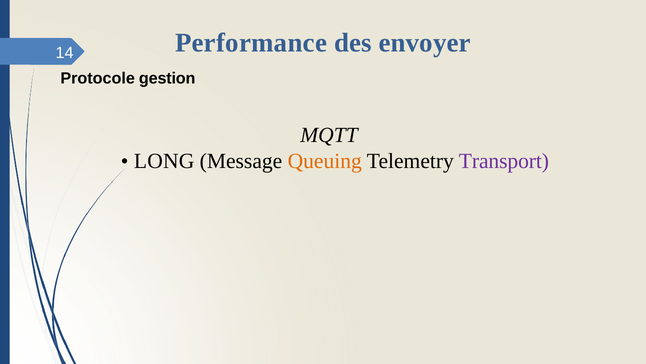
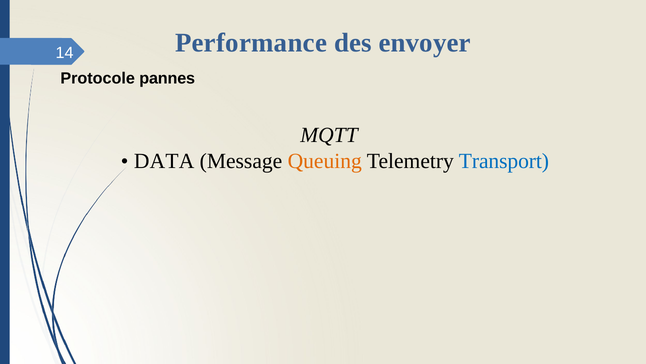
gestion: gestion -> pannes
LONG: LONG -> DATA
Transport colour: purple -> blue
